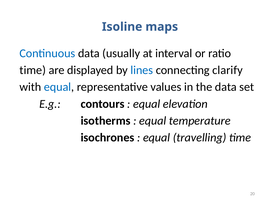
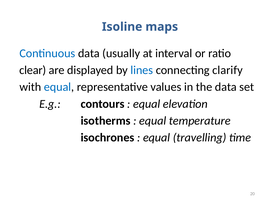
time at (33, 70): time -> clear
